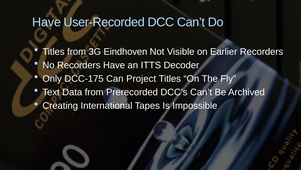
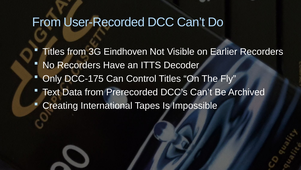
Have at (47, 22): Have -> From
Project: Project -> Control
